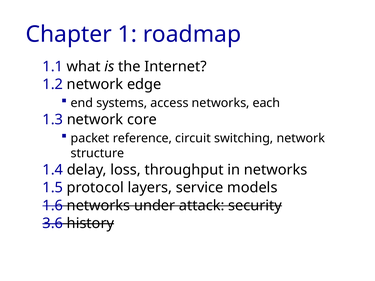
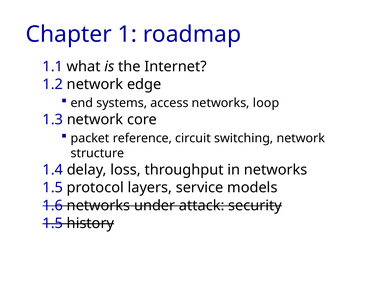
each: each -> loop
3.6 at (53, 223): 3.6 -> 1.5
